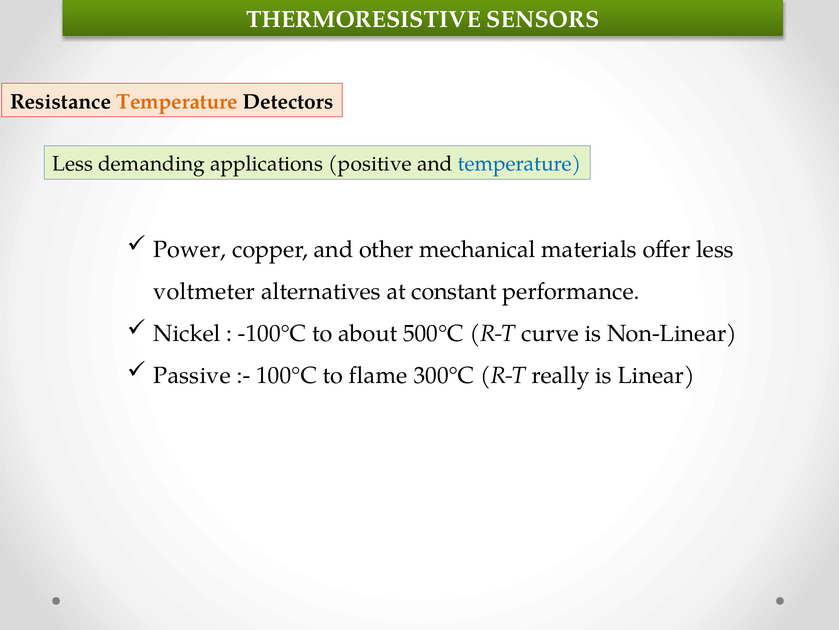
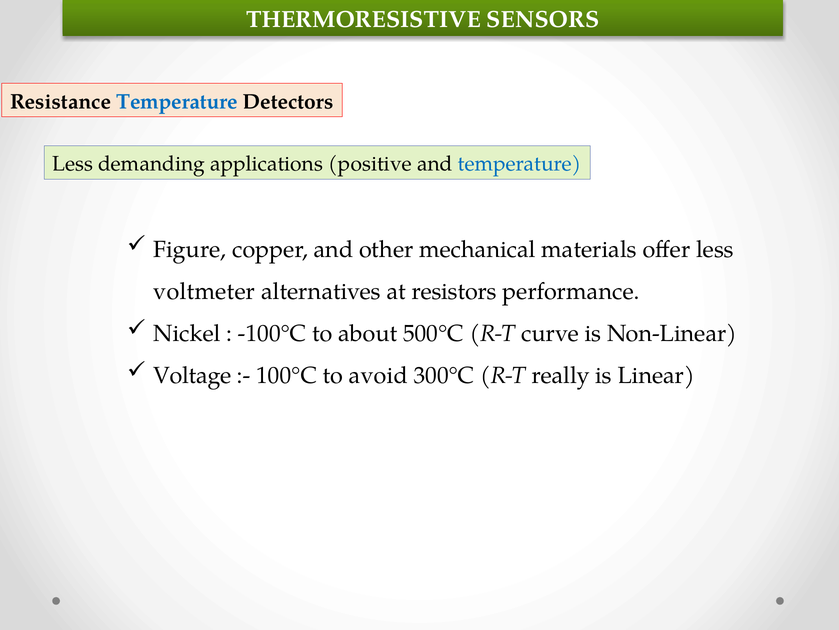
Temperature at (177, 102) colour: orange -> blue
Power: Power -> Figure
constant: constant -> resistors
Passive: Passive -> Voltage
flame: flame -> avoid
